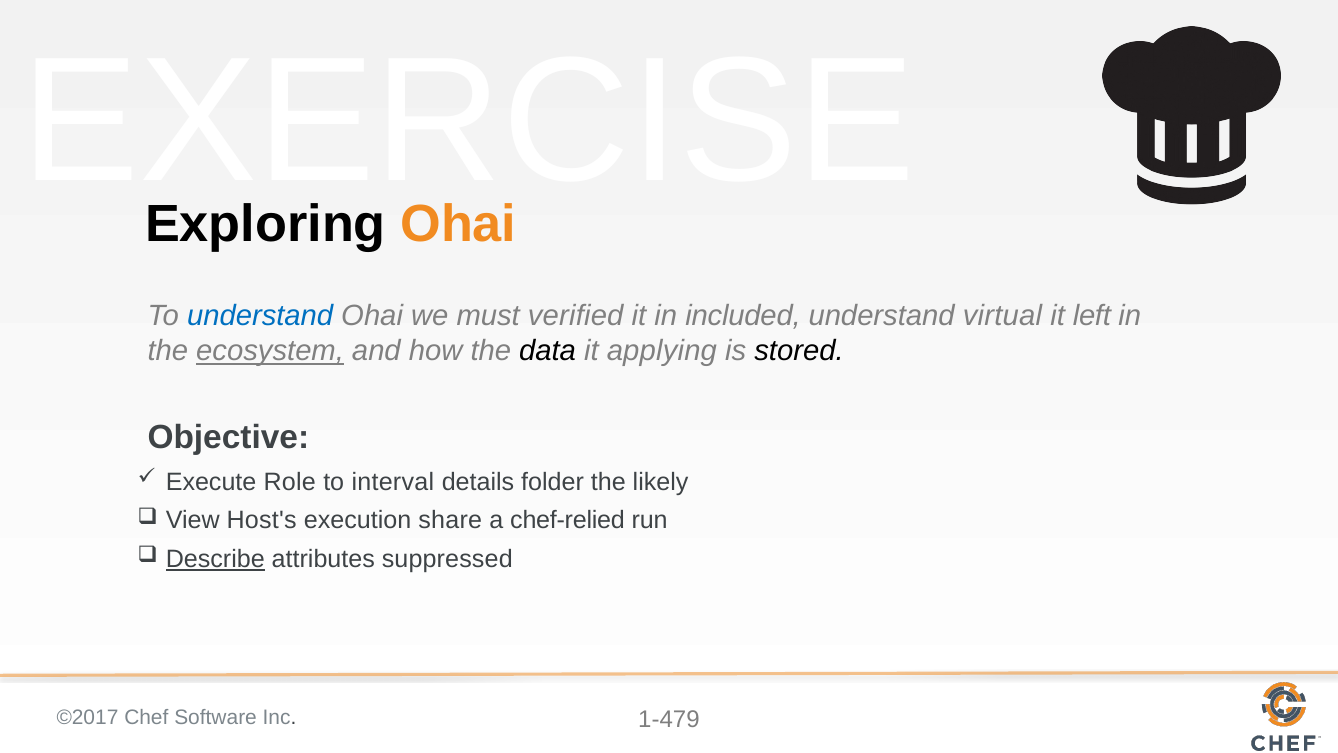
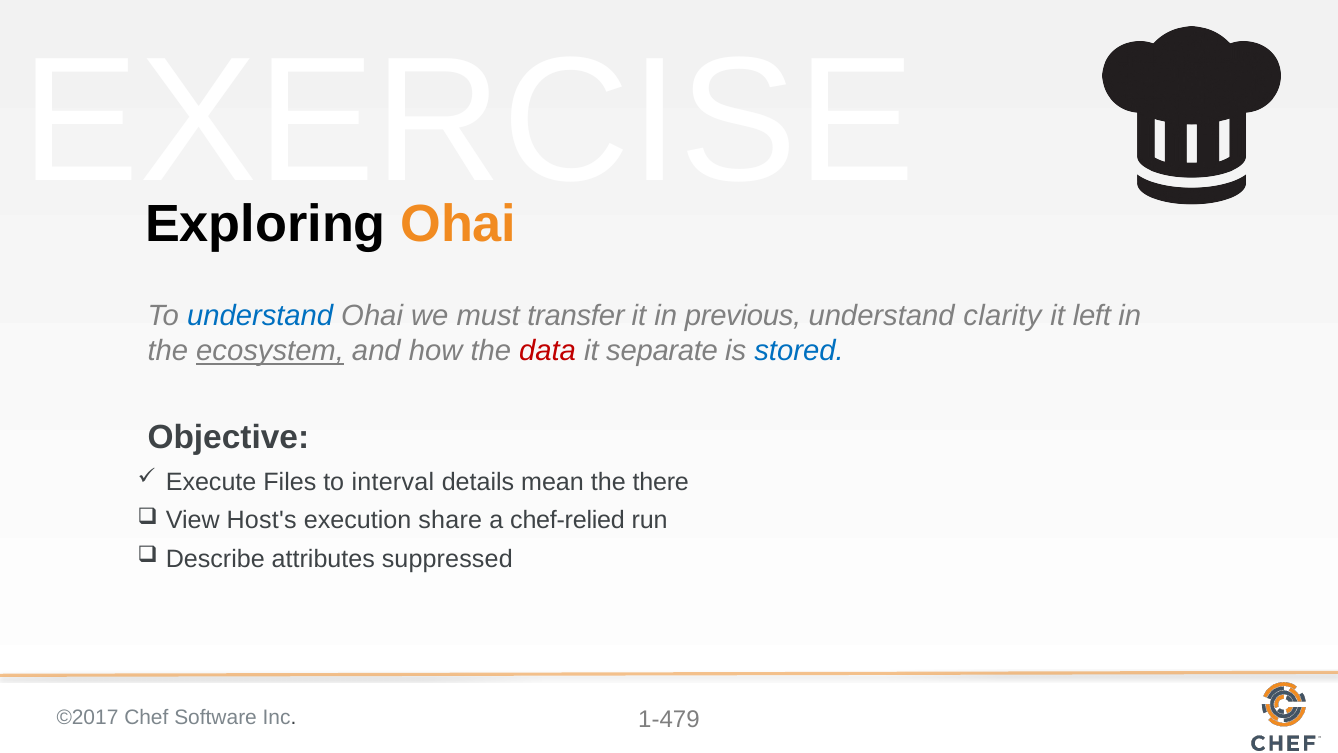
verified: verified -> transfer
included: included -> previous
virtual: virtual -> clarity
data colour: black -> red
applying: applying -> separate
stored colour: black -> blue
Role: Role -> Files
folder: folder -> mean
likely: likely -> there
Describe underline: present -> none
